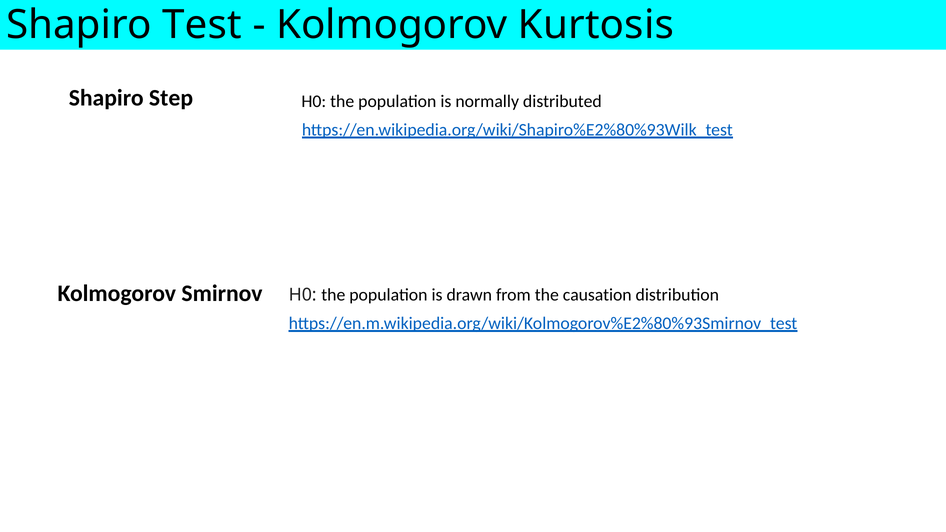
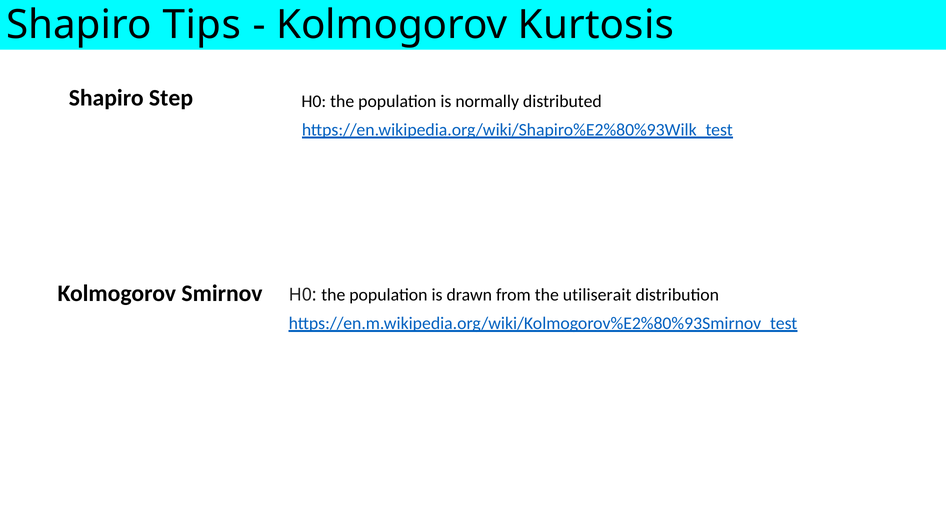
Test: Test -> Tips
causation: causation -> utiliserait
